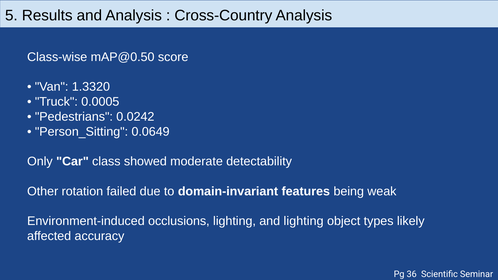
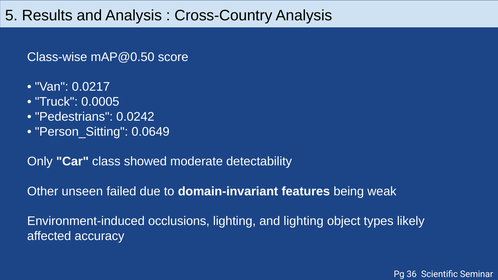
1.3320: 1.3320 -> 0.0217
rotation: rotation -> unseen
